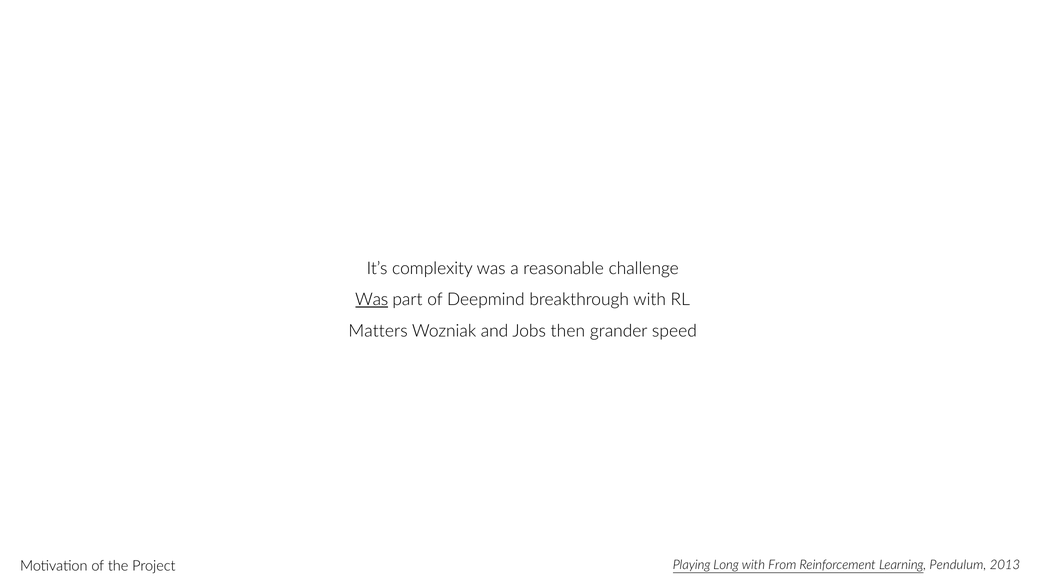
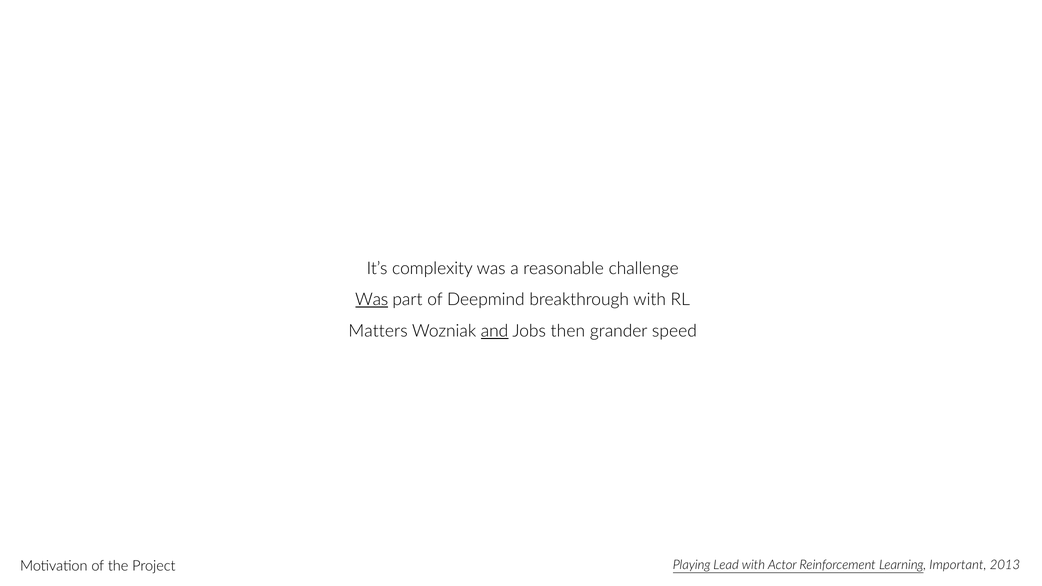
and underline: none -> present
Long: Long -> Lead
From: From -> Actor
Pendulum: Pendulum -> Important
